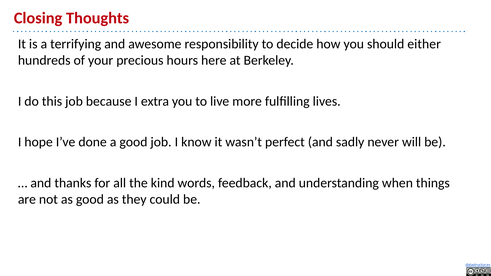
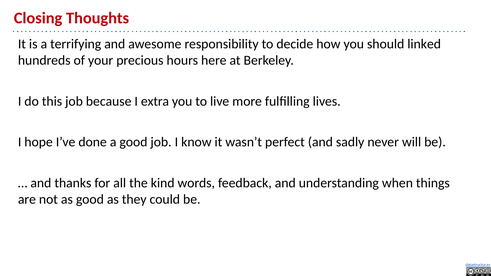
either: either -> linked
